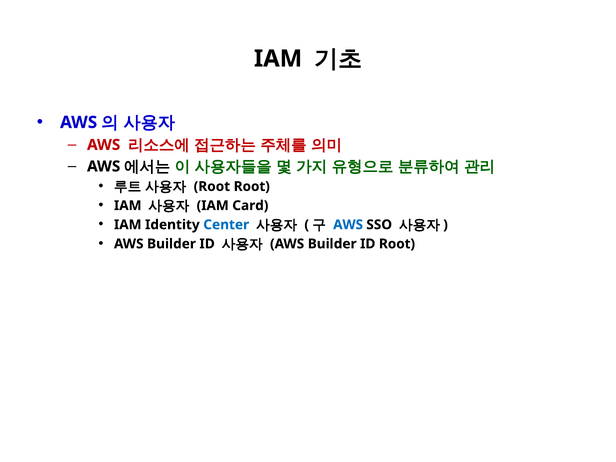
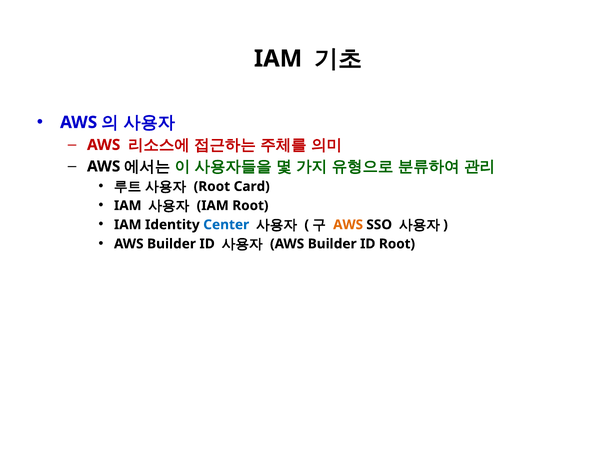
Root Root: Root -> Card
IAM Card: Card -> Root
AWS at (348, 225) colour: blue -> orange
